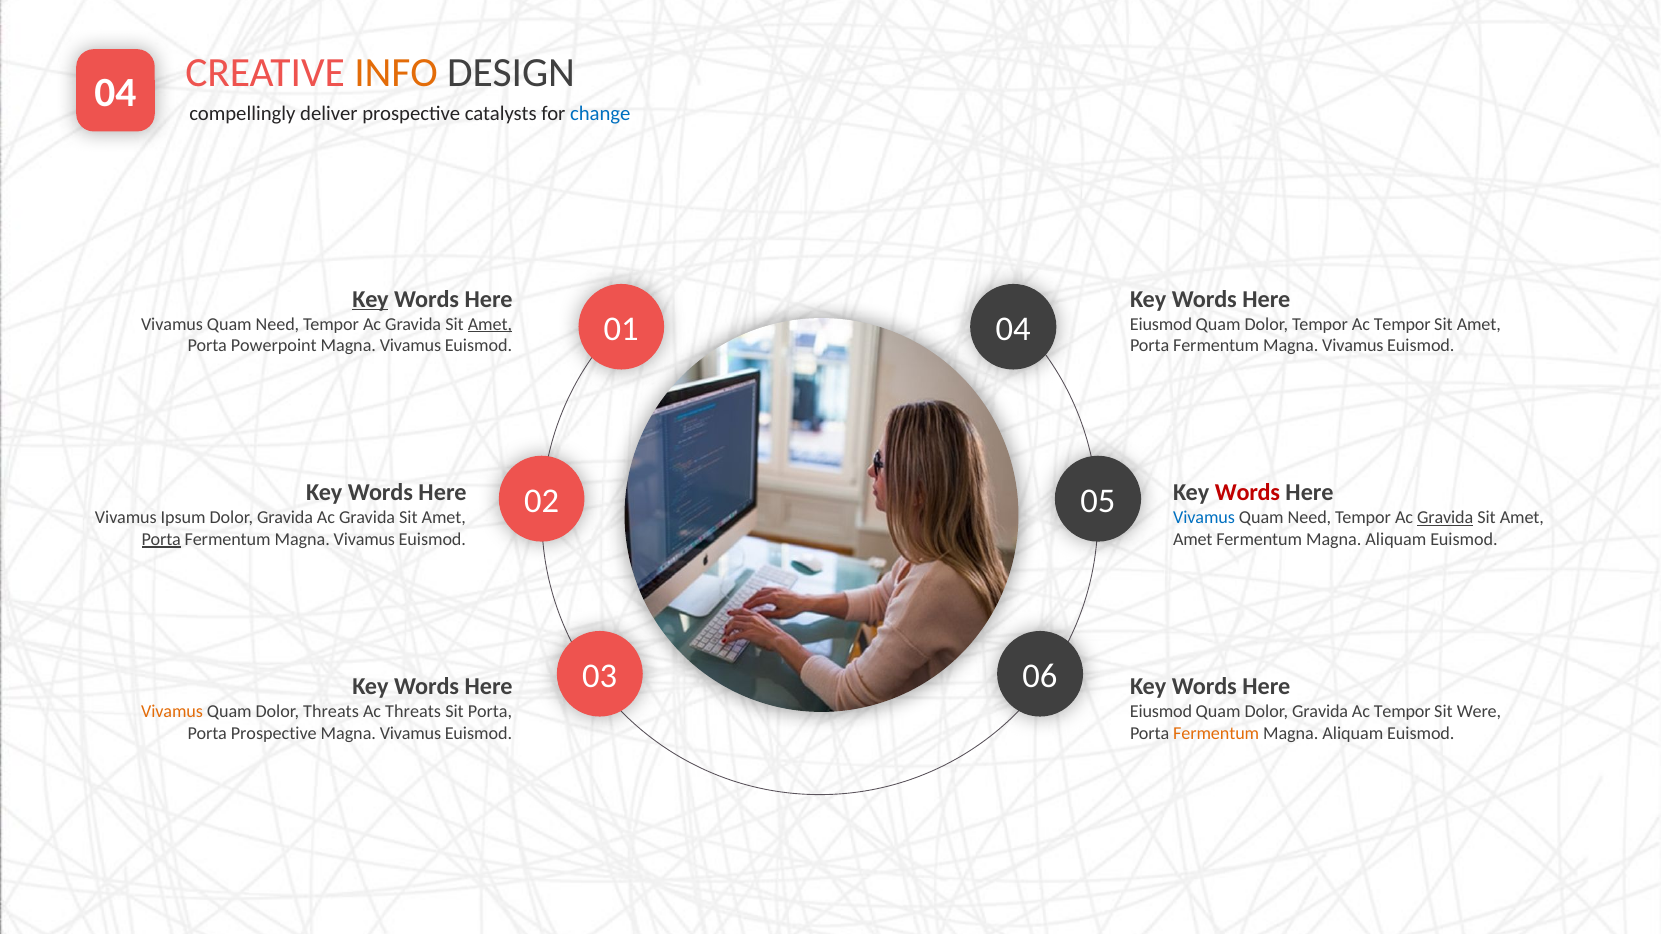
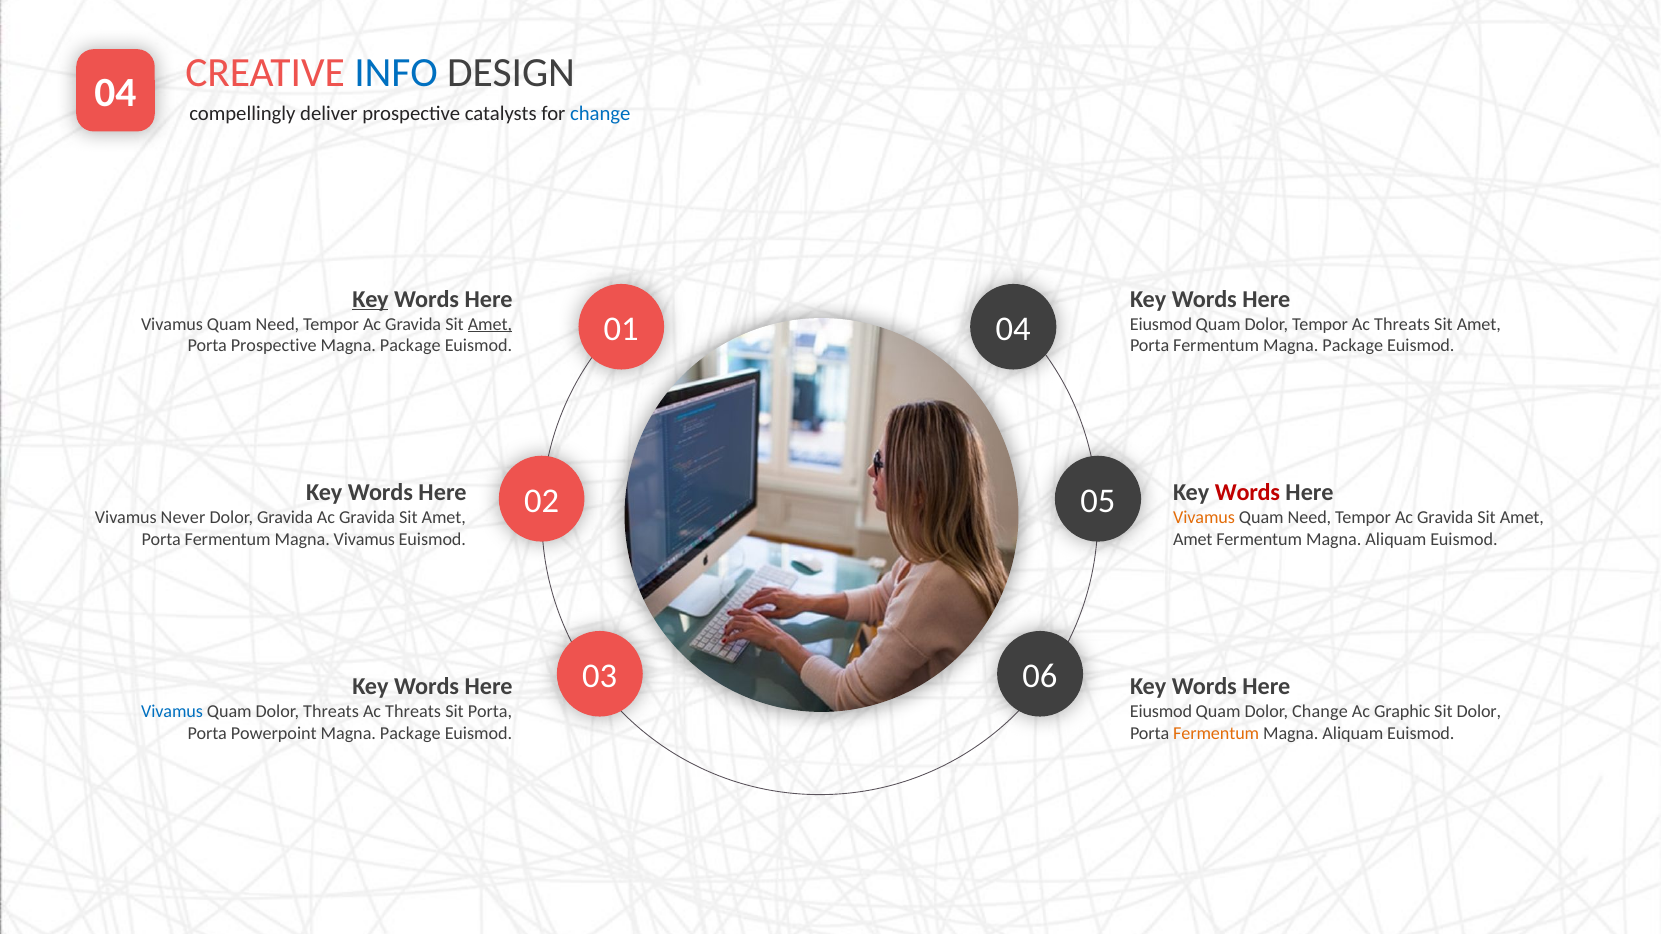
INFO colour: orange -> blue
Tempor Ac Tempor: Tempor -> Threats
Porta Powerpoint: Powerpoint -> Prospective
Vivamus at (411, 346): Vivamus -> Package
Vivamus at (1353, 346): Vivamus -> Package
Ipsum: Ipsum -> Never
Vivamus at (1204, 518) colour: blue -> orange
Gravida at (1445, 518) underline: present -> none
Porta at (161, 539) underline: present -> none
Vivamus at (172, 711) colour: orange -> blue
Quam Dolor Gravida: Gravida -> Change
Tempor at (1402, 711): Tempor -> Graphic
Sit Were: Were -> Dolor
Porta Prospective: Prospective -> Powerpoint
Vivamus at (411, 733): Vivamus -> Package
